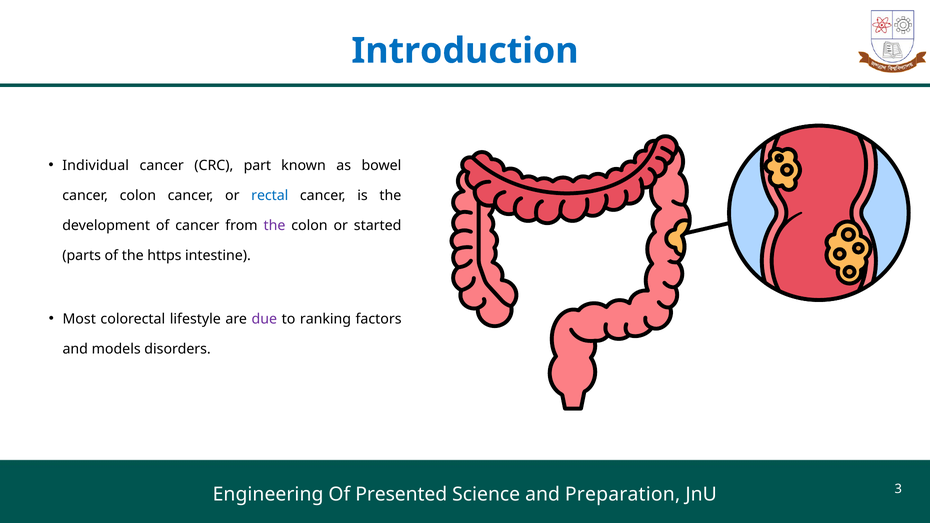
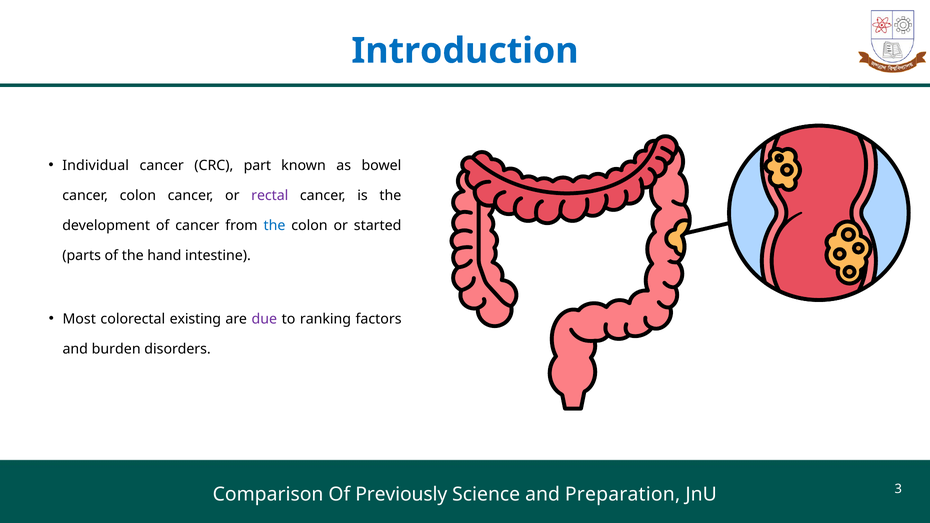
rectal colour: blue -> purple
the at (274, 226) colour: purple -> blue
https: https -> hand
lifestyle: lifestyle -> existing
models: models -> burden
Engineering: Engineering -> Comparison
Presented: Presented -> Previously
